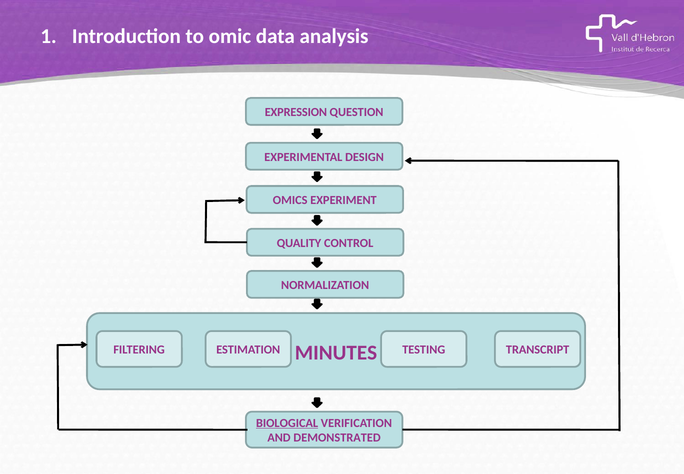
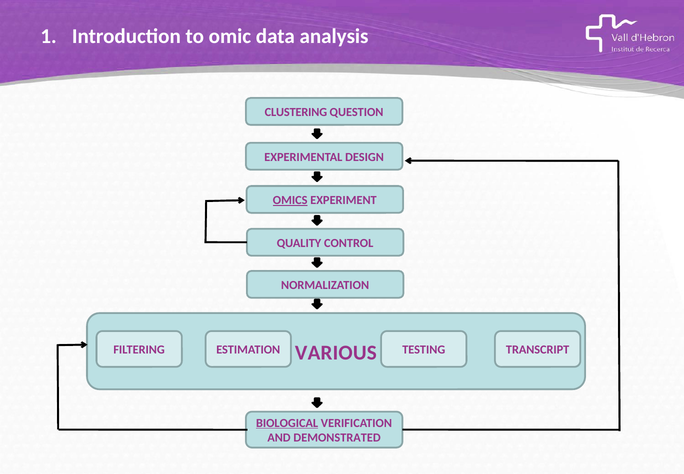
EXPRESSION: EXPRESSION -> CLUSTERING
OMICS underline: none -> present
MINUTES: MINUTES -> VARIOUS
